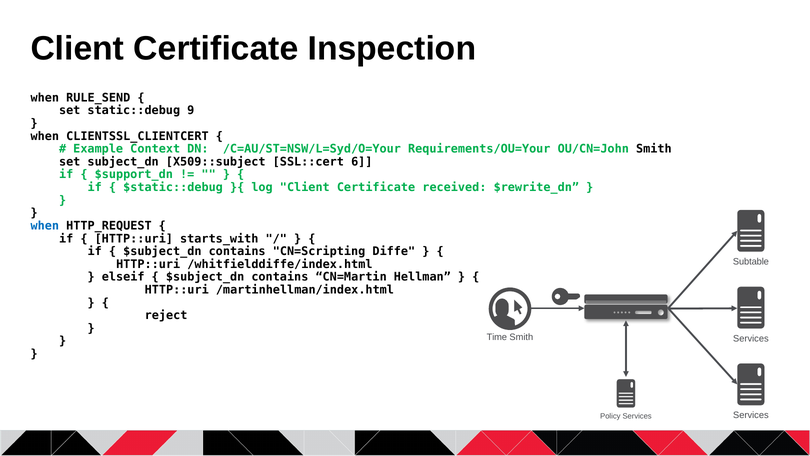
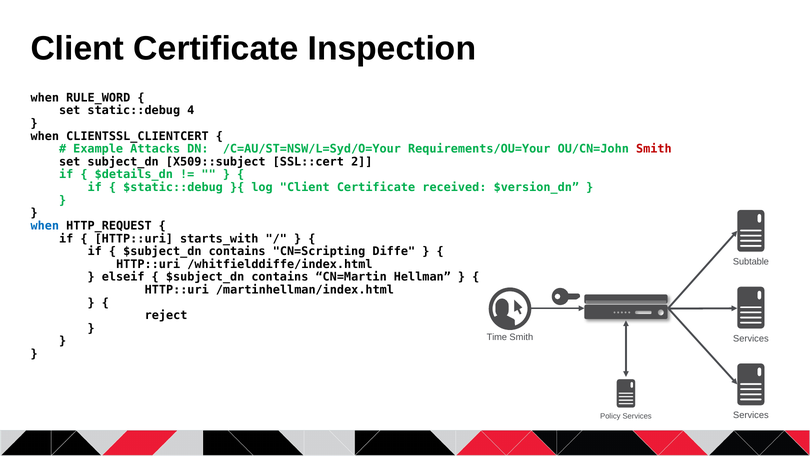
RULE_SEND: RULE_SEND -> RULE_WORD
9: 9 -> 4
Context: Context -> Attacks
Smith at (654, 149) colour: black -> red
6: 6 -> 2
$support_dn: $support_dn -> $details_dn
$rewrite_dn: $rewrite_dn -> $version_dn
